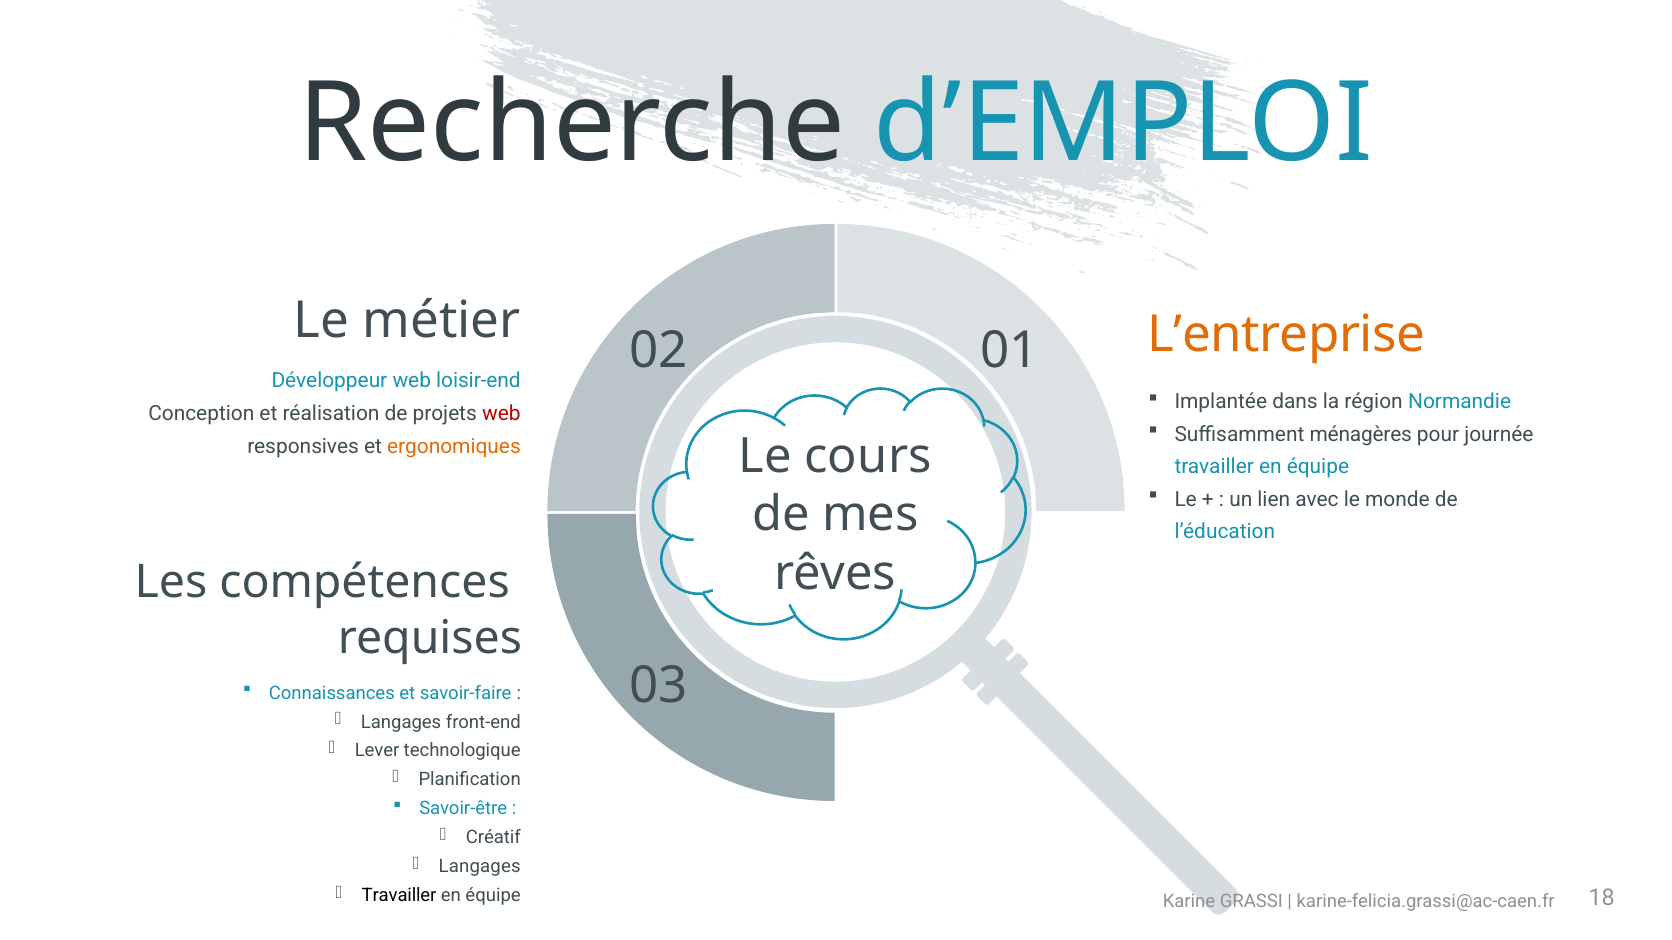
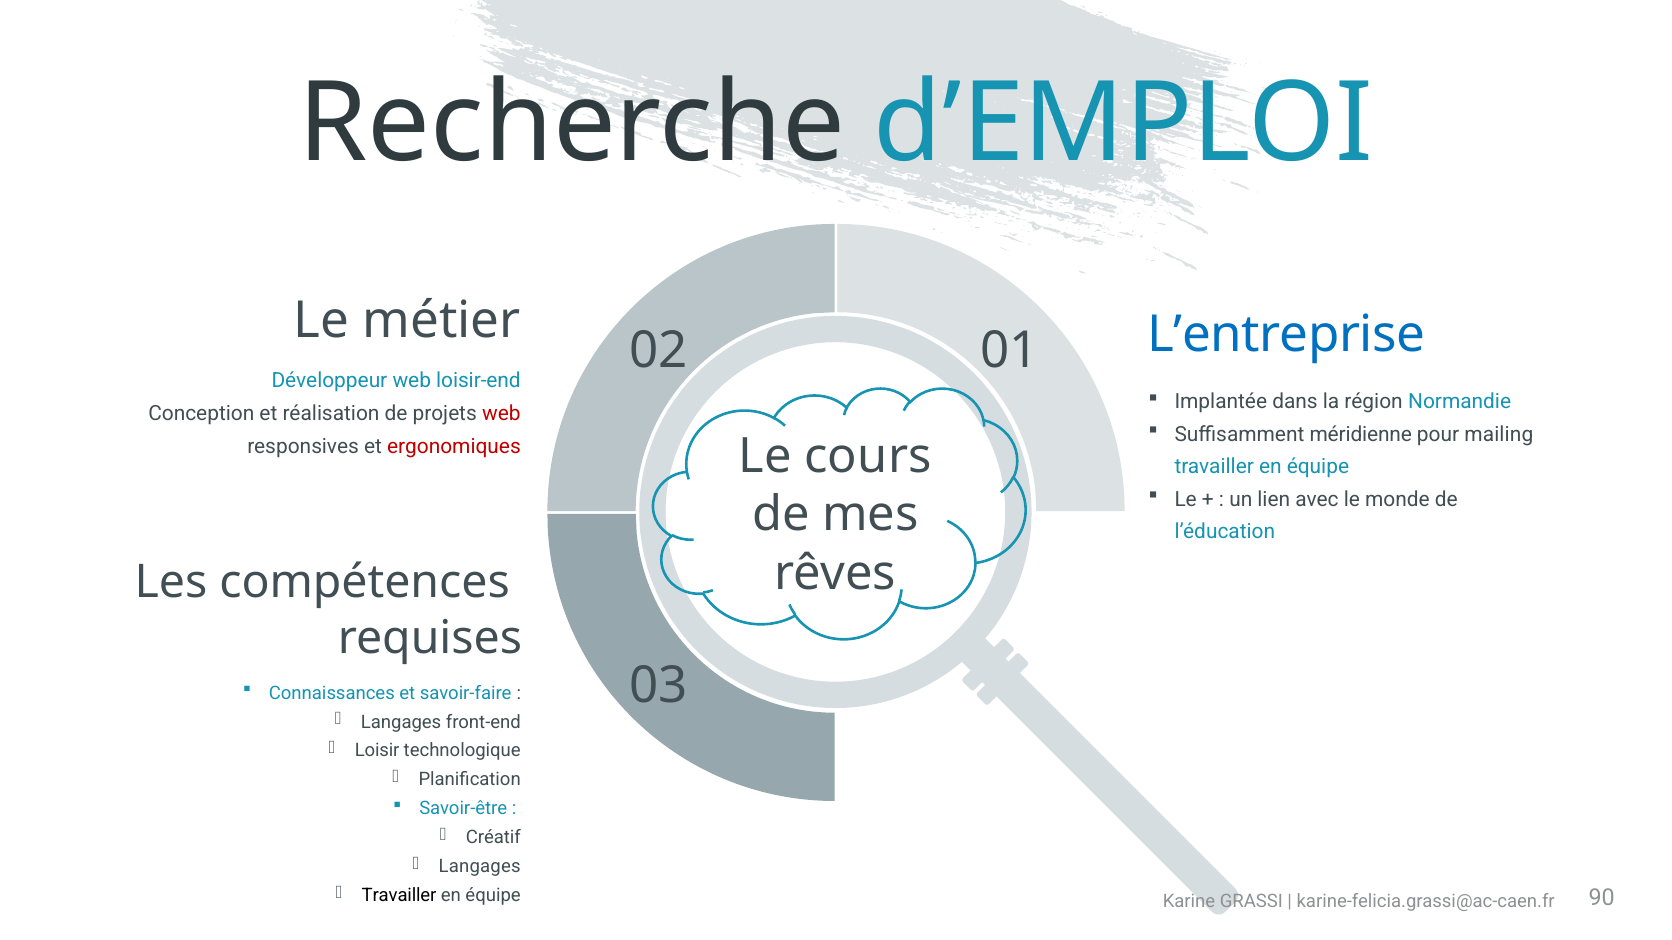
L’entreprise colour: orange -> blue
ménagères: ménagères -> méridienne
journée: journée -> mailing
ergonomiques colour: orange -> red
Lever: Lever -> Loisir
18: 18 -> 90
